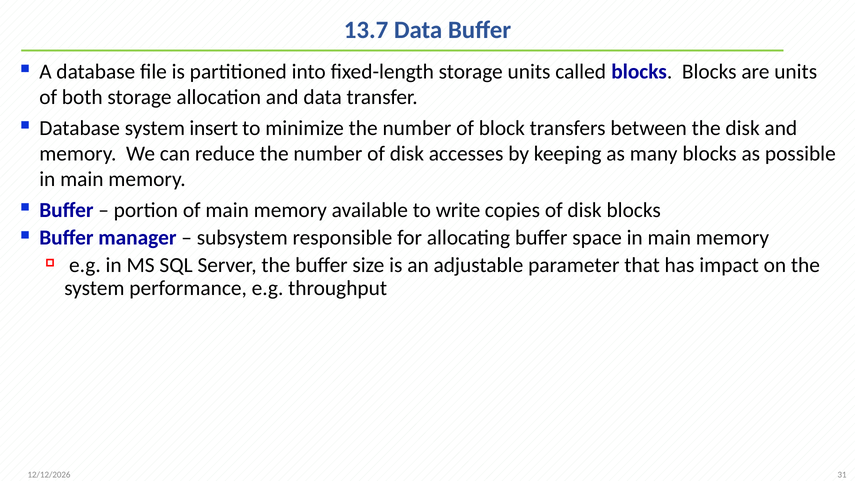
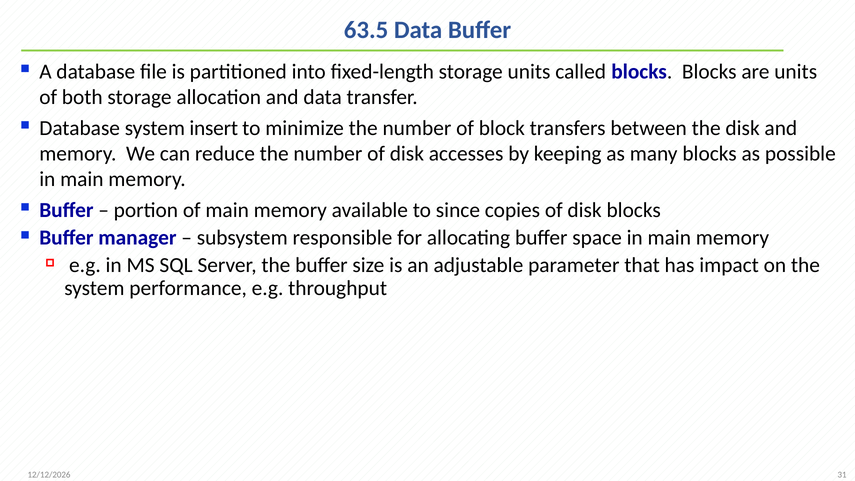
13.7: 13.7 -> 63.5
write: write -> since
